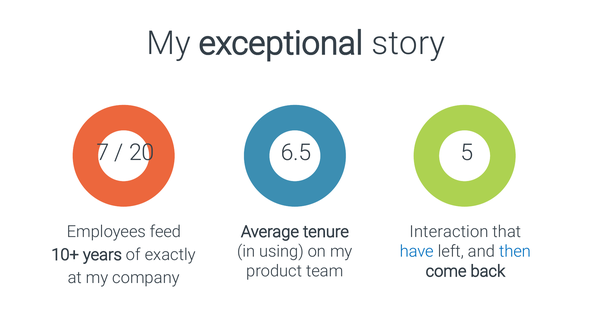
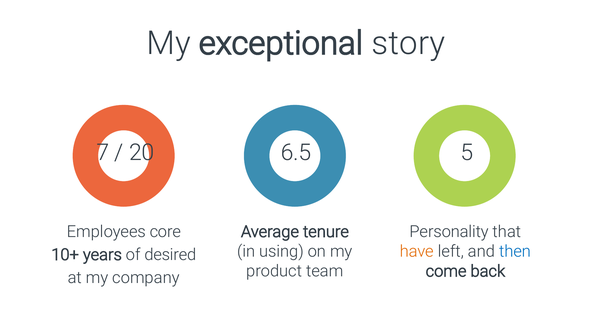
feed: feed -> core
Interaction: Interaction -> Personality
have colour: blue -> orange
exactly: exactly -> desired
